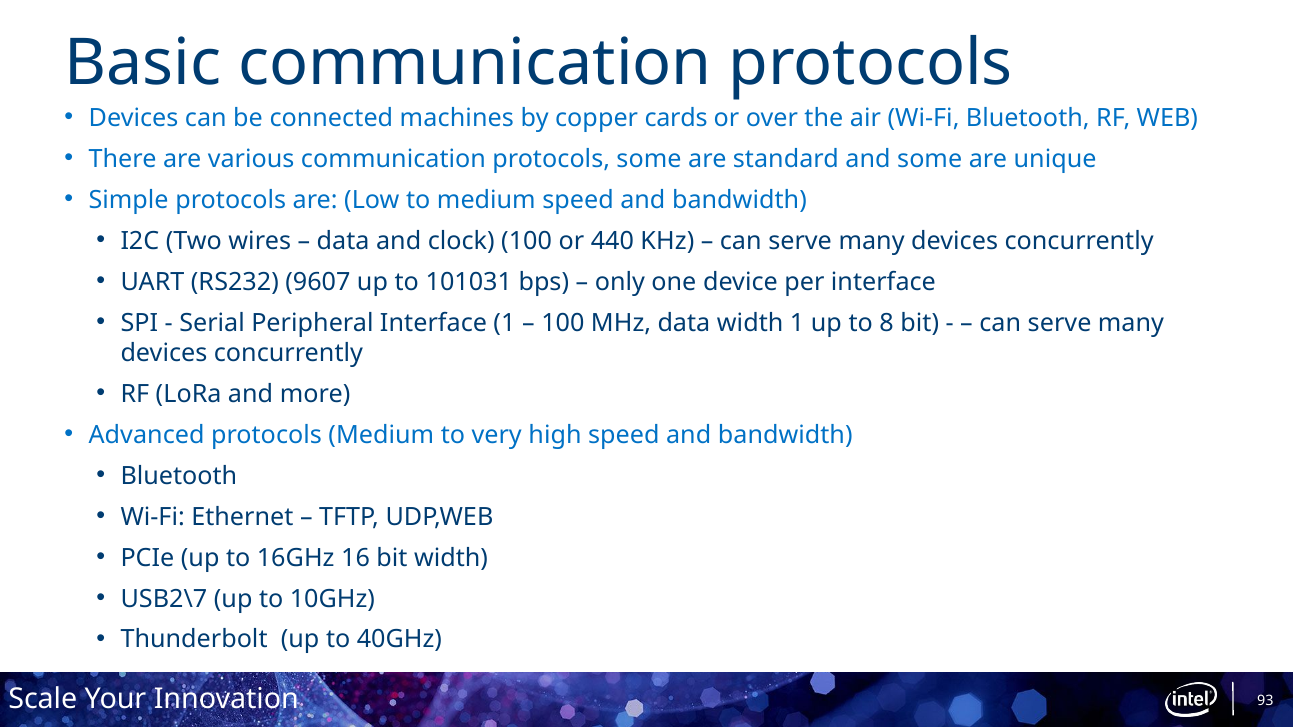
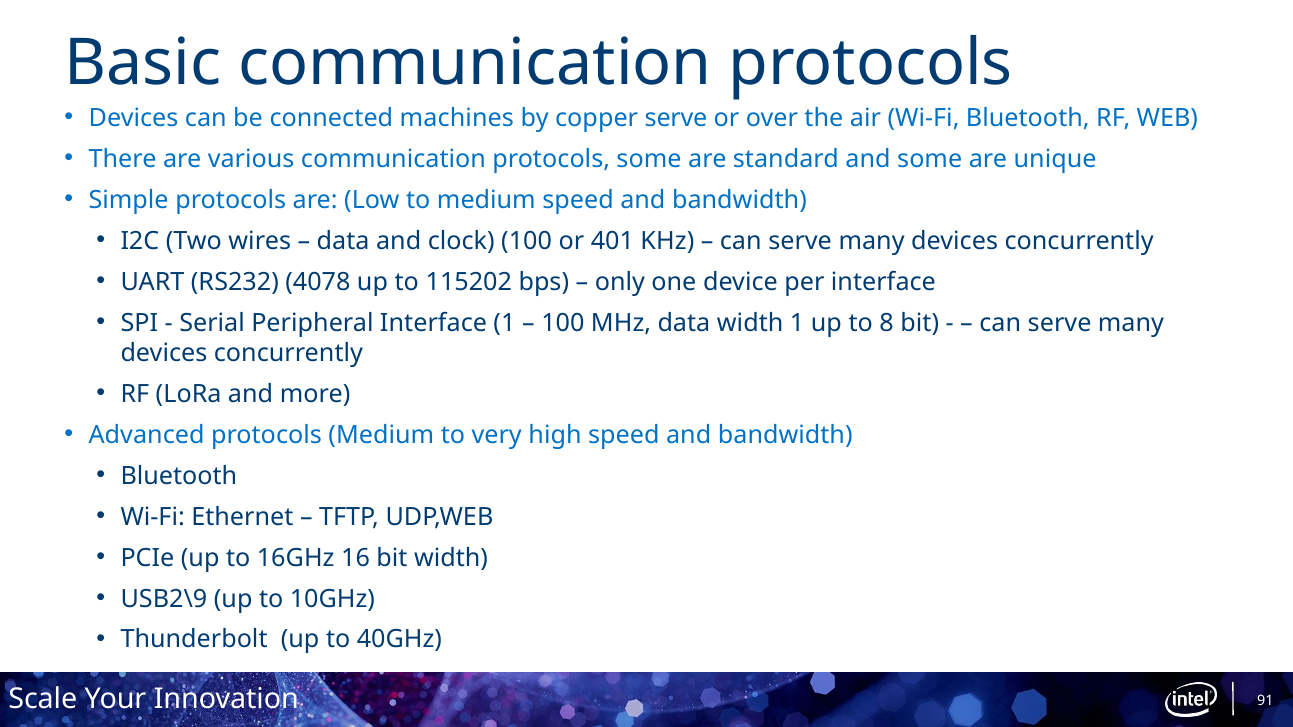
copper cards: cards -> serve
440: 440 -> 401
9607: 9607 -> 4078
101031: 101031 -> 115202
USB2\7: USB2\7 -> USB2\9
93: 93 -> 91
